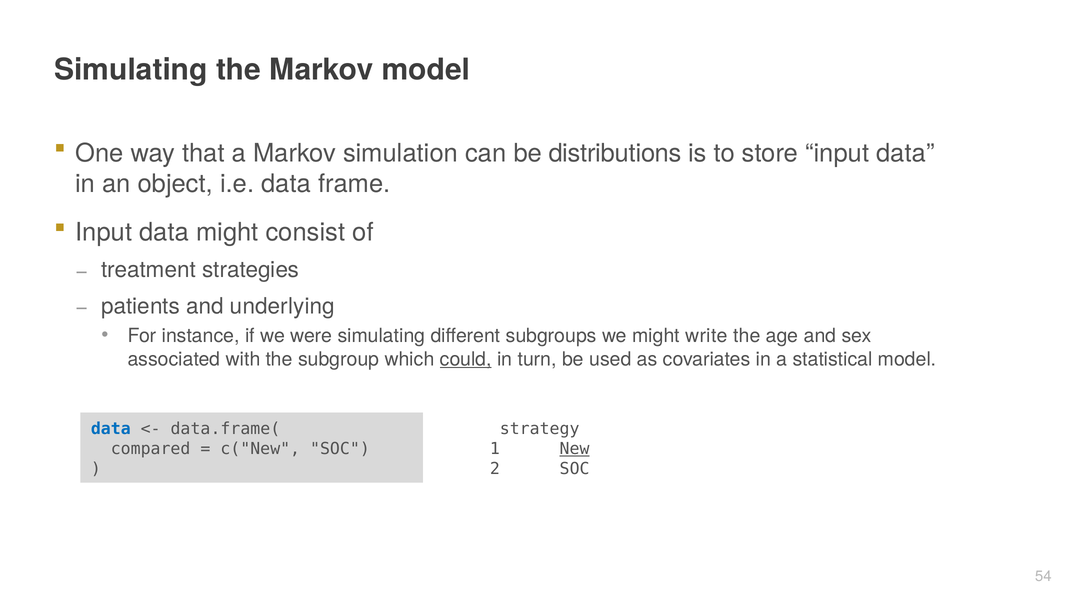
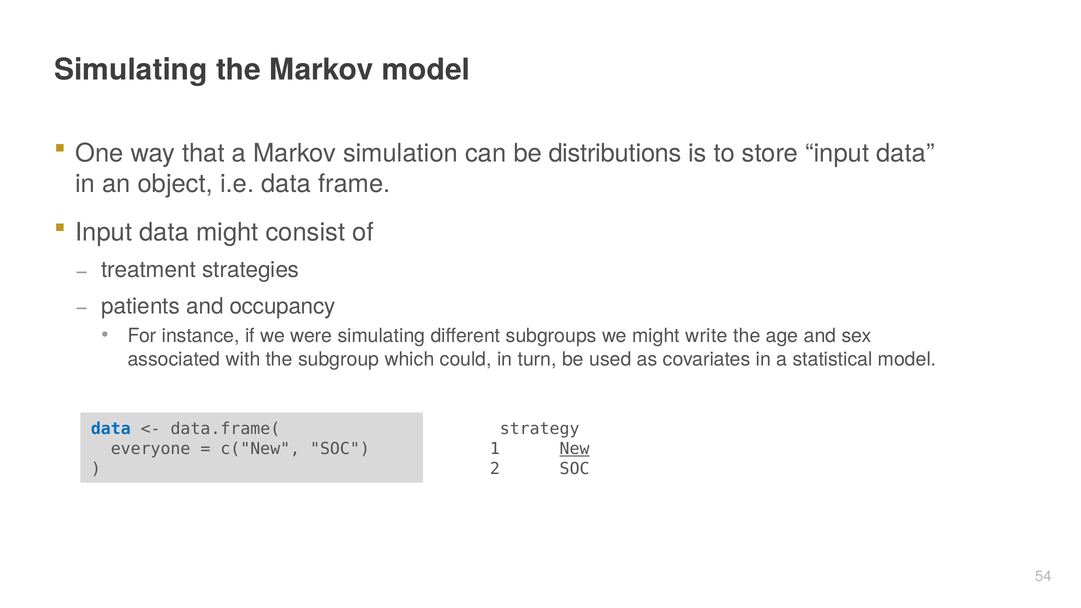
underlying: underlying -> occupancy
could underline: present -> none
compared: compared -> everyone
